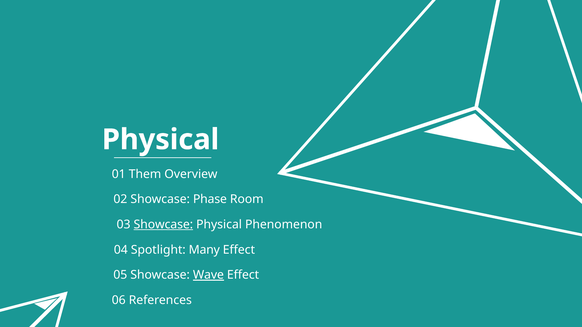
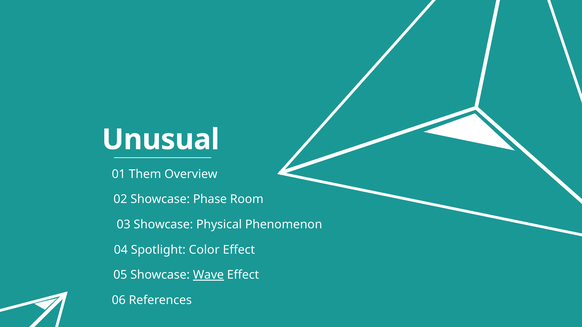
Physical at (161, 140): Physical -> Unusual
Showcase at (163, 225) underline: present -> none
Many: Many -> Color
